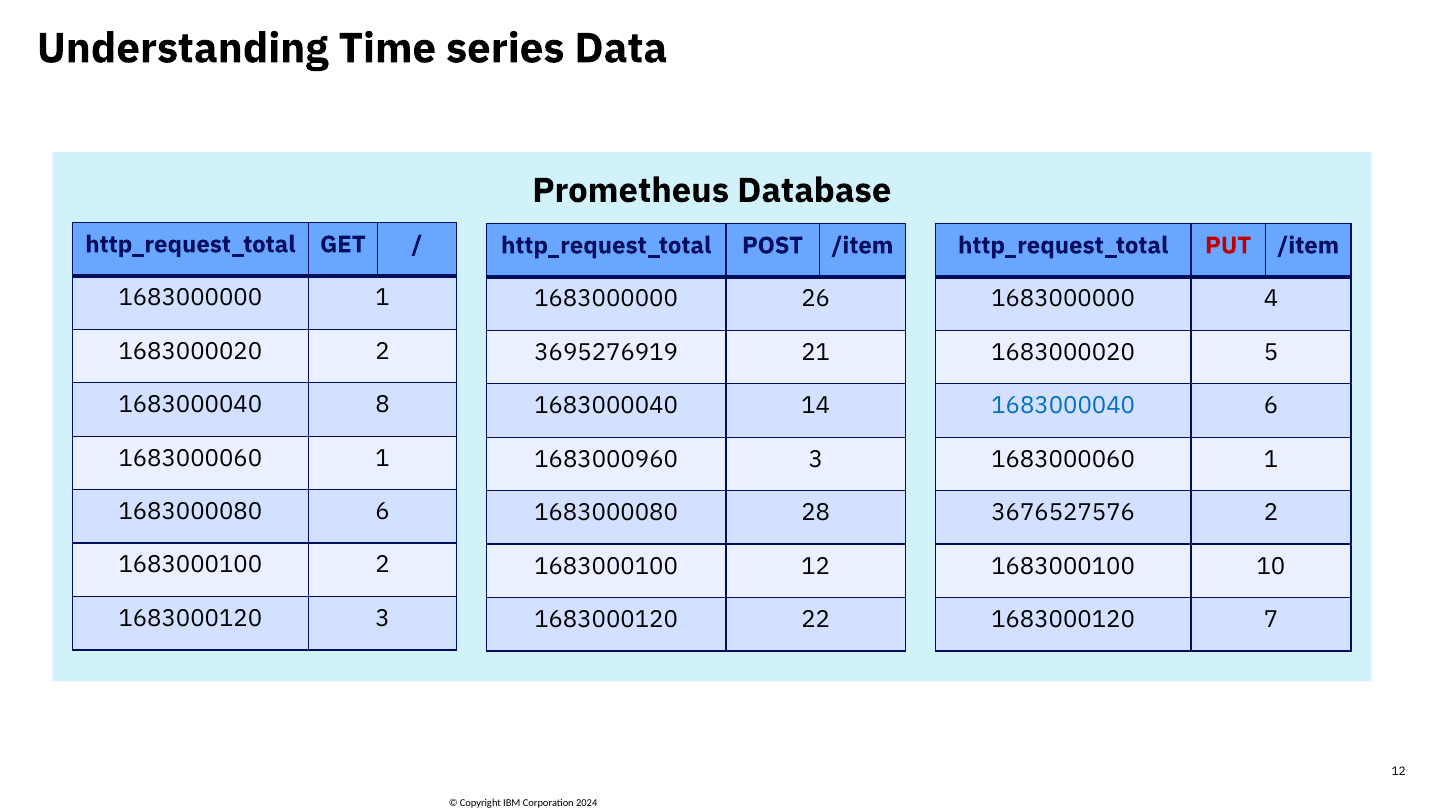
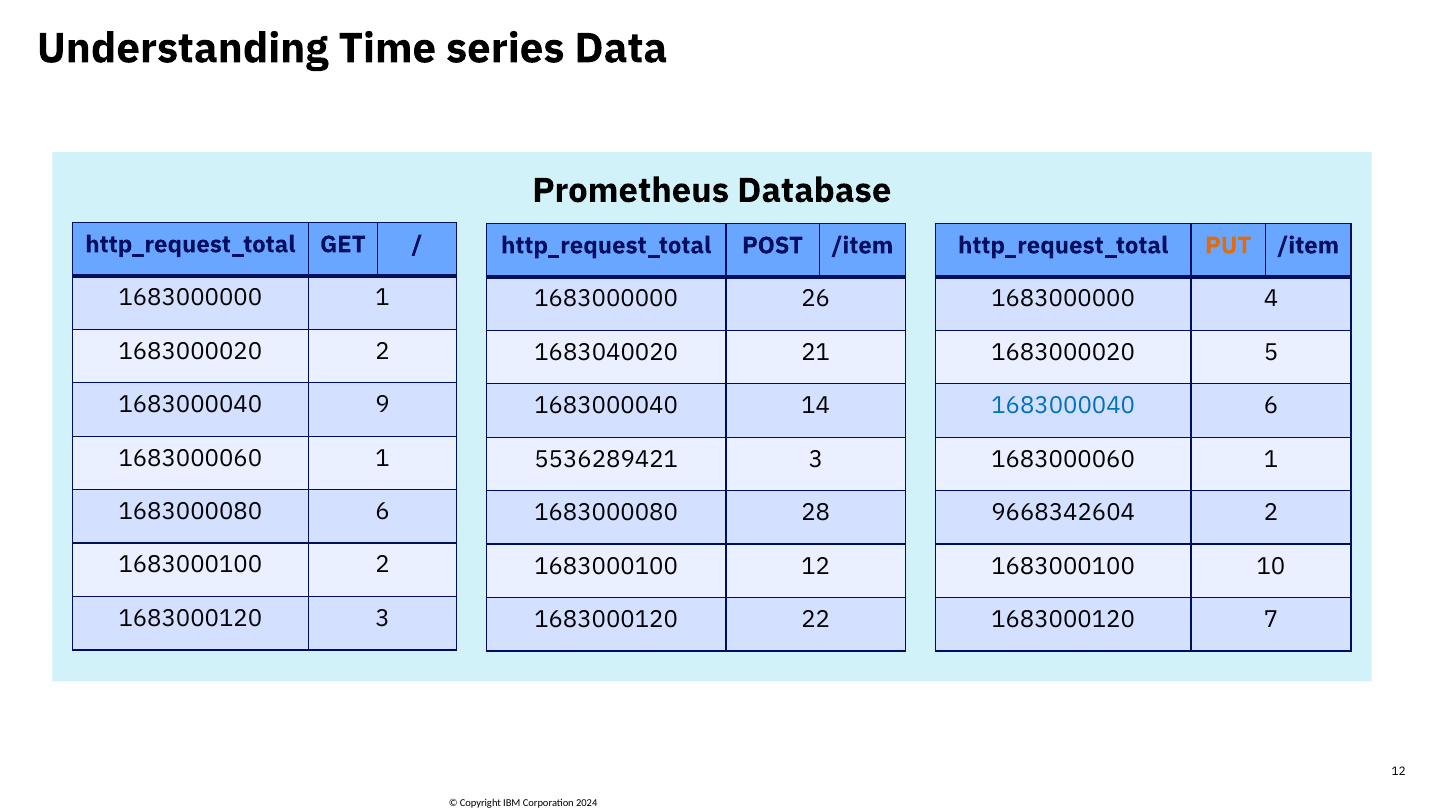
PUT colour: red -> orange
3695276919: 3695276919 -> 1683040020
8: 8 -> 9
1683000960: 1683000960 -> 5536289421
3676527576: 3676527576 -> 9668342604
